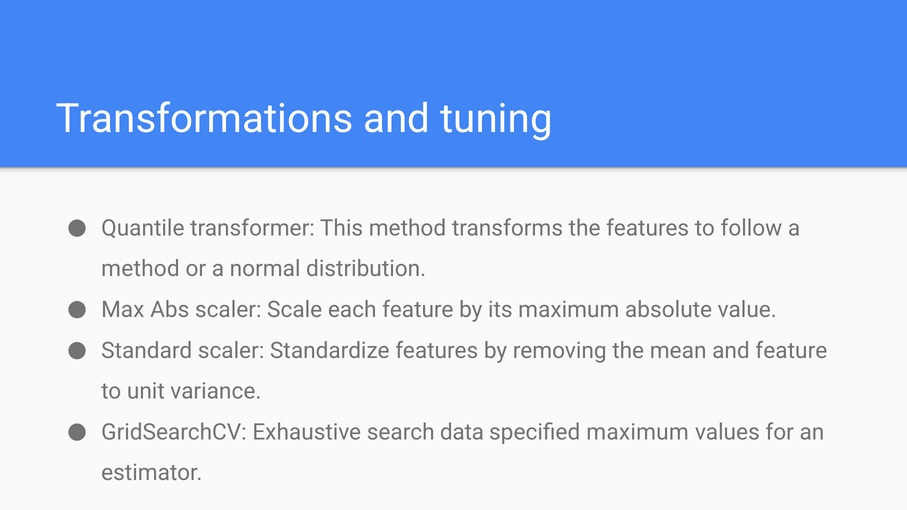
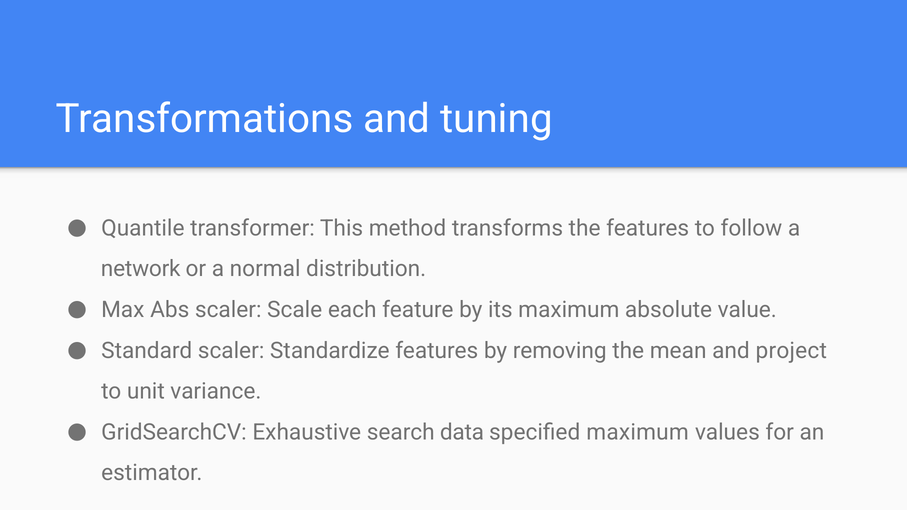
method at (140, 269): method -> network
and feature: feature -> project
